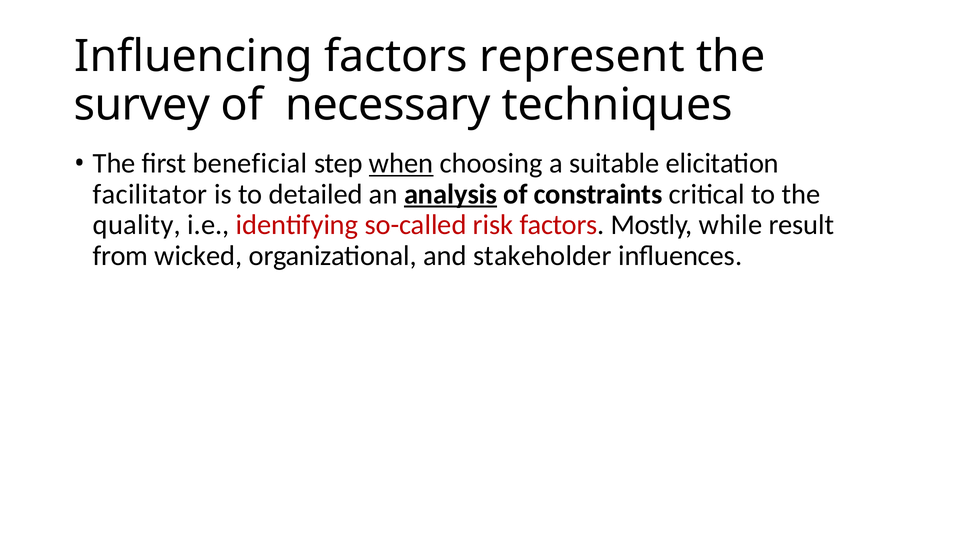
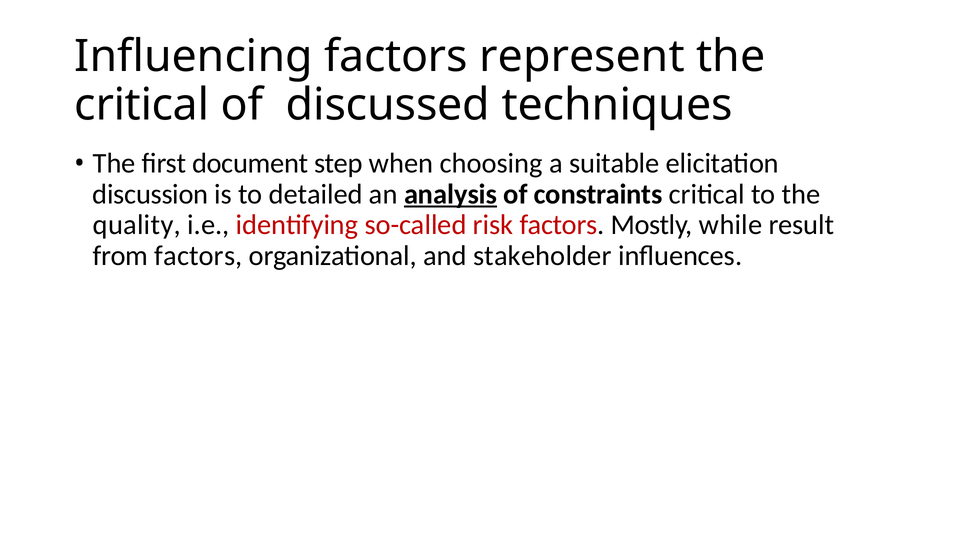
survey at (142, 105): survey -> critical
necessary: necessary -> discussed
beneficial: beneficial -> document
when underline: present -> none
facilitator: facilitator -> discussion
from wicked: wicked -> factors
